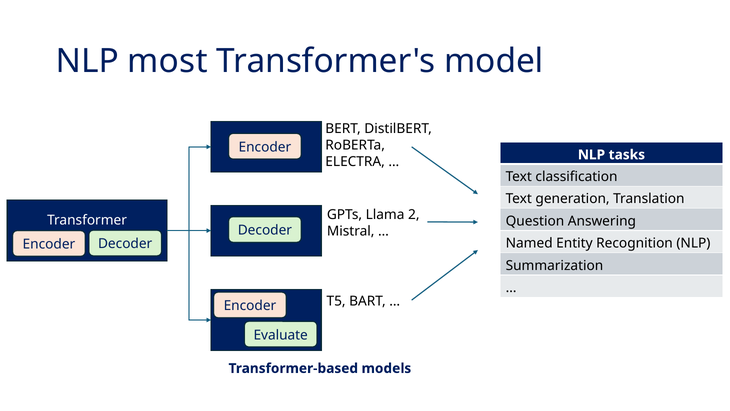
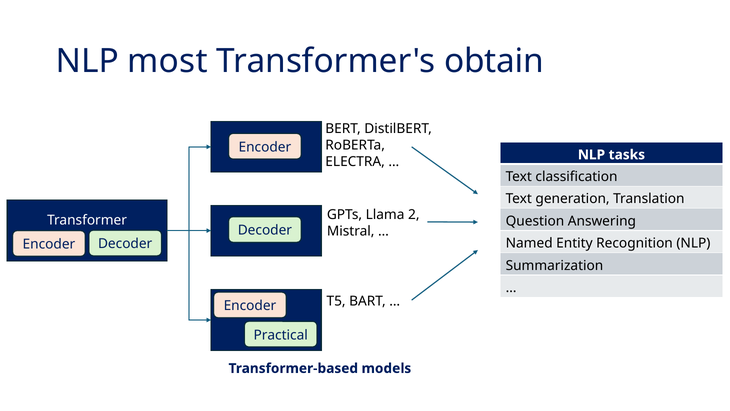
model: model -> obtain
Evaluate: Evaluate -> Practical
